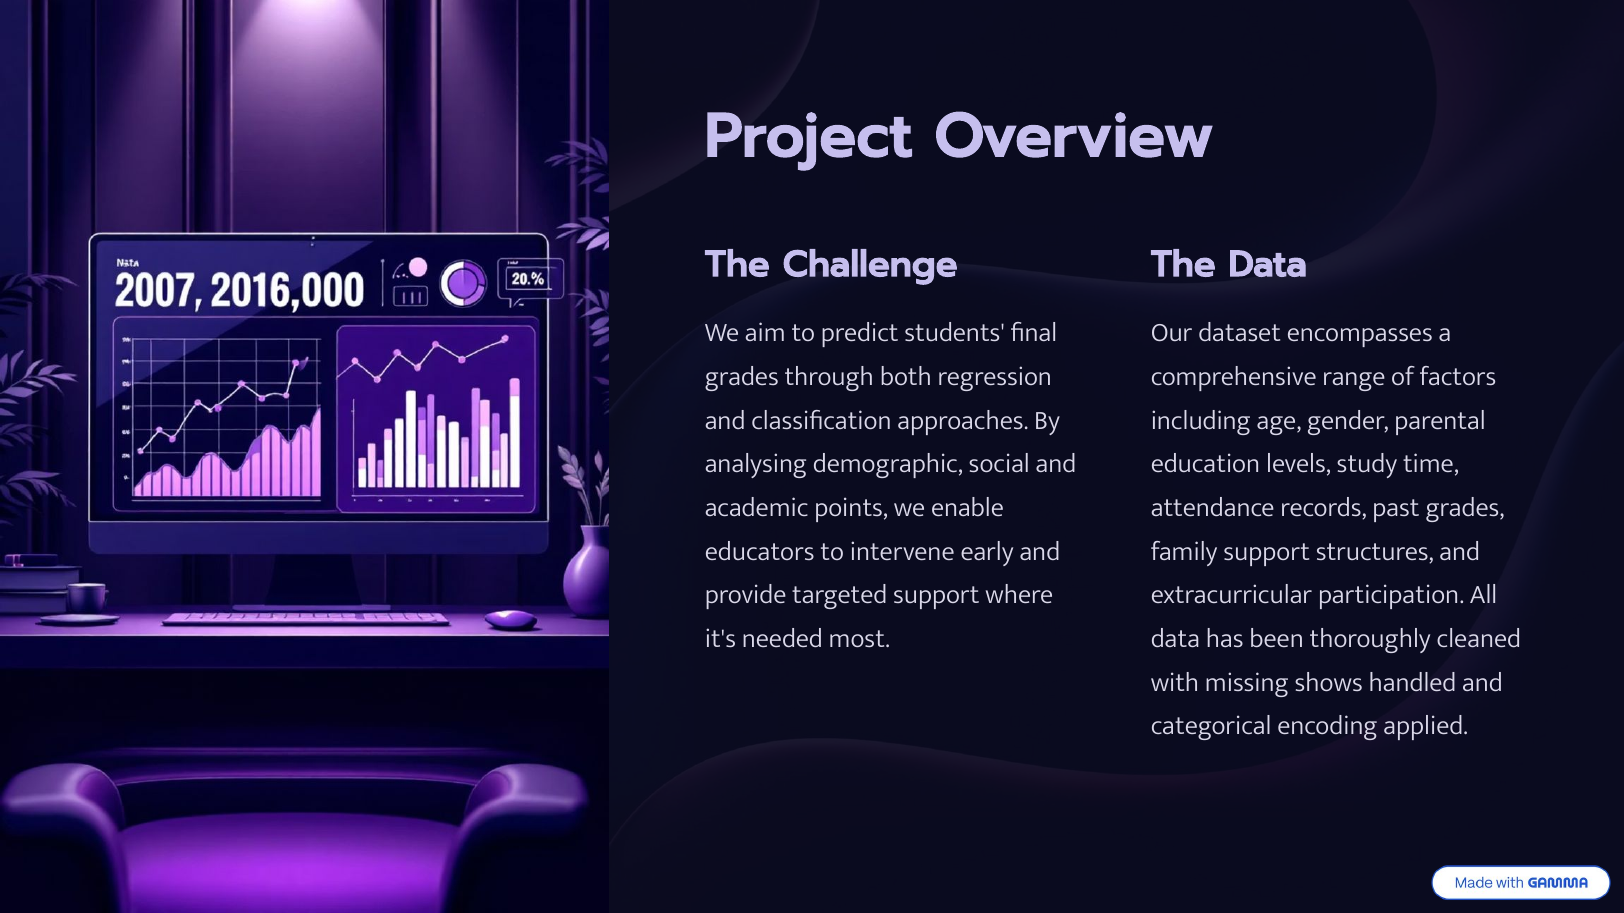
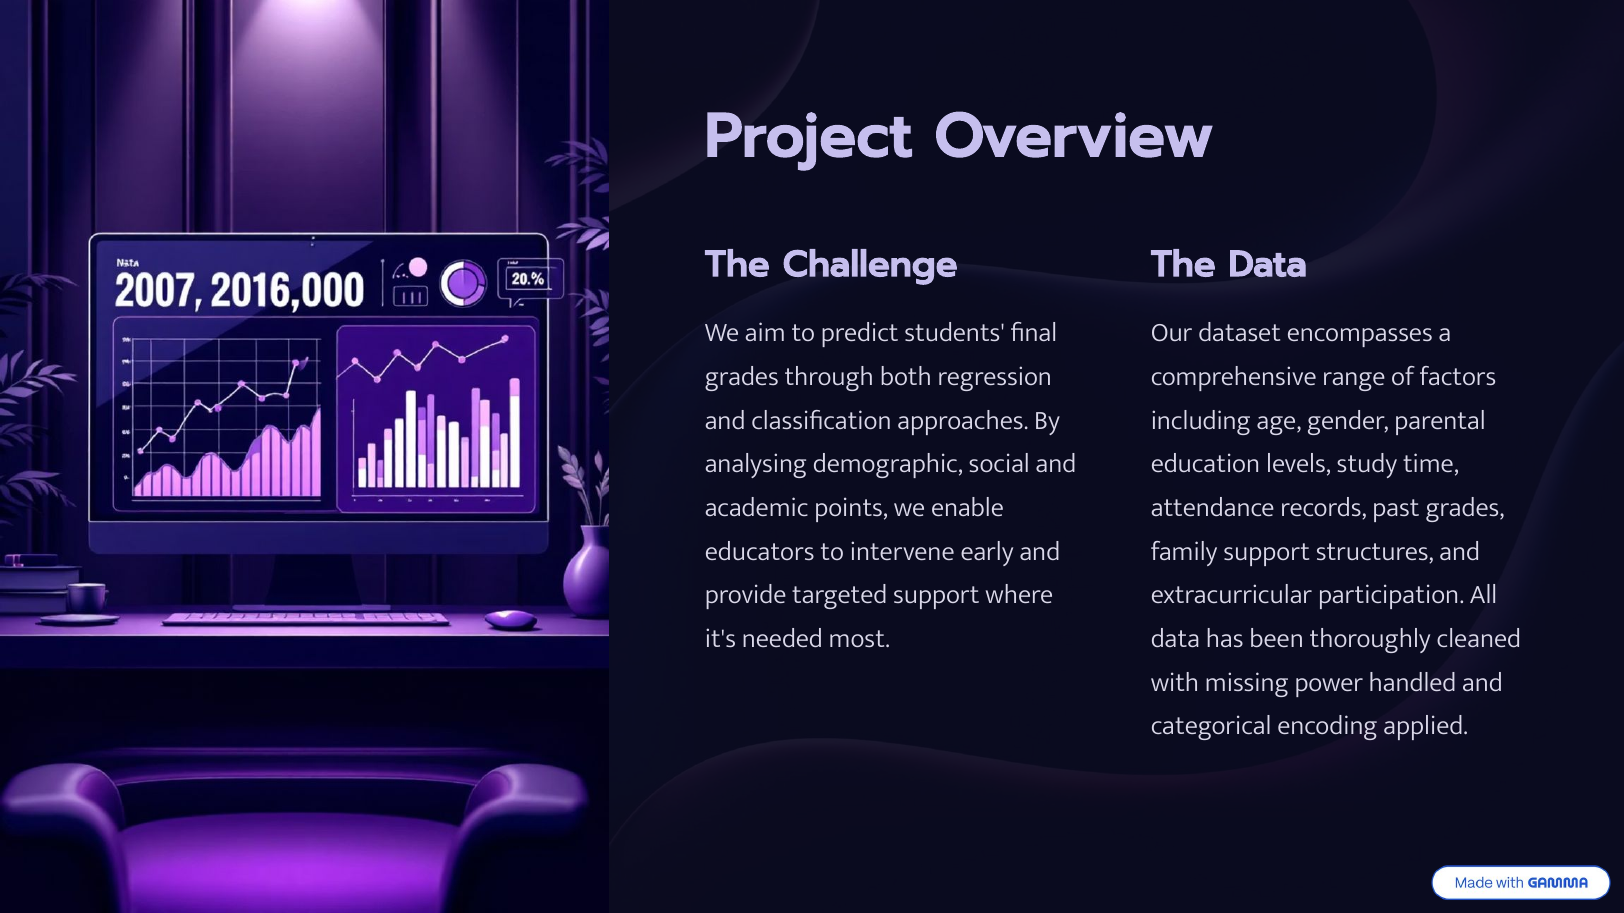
shows: shows -> power
